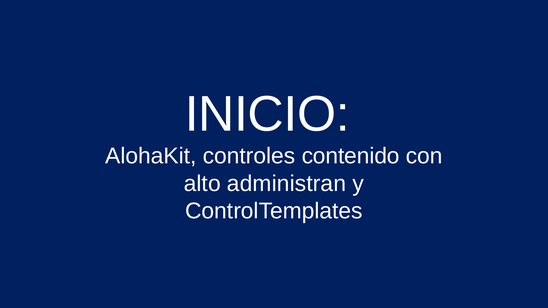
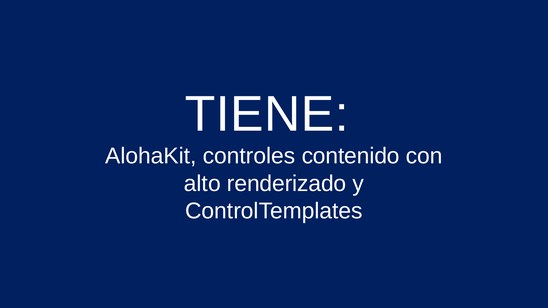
INICIO: INICIO -> TIENE
administran: administran -> renderizado
